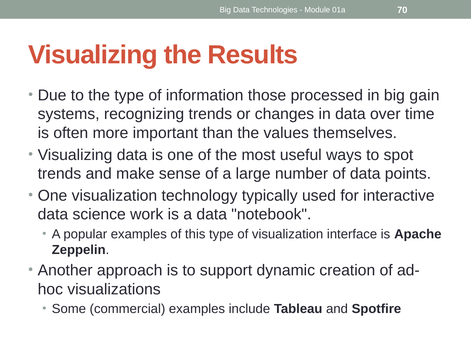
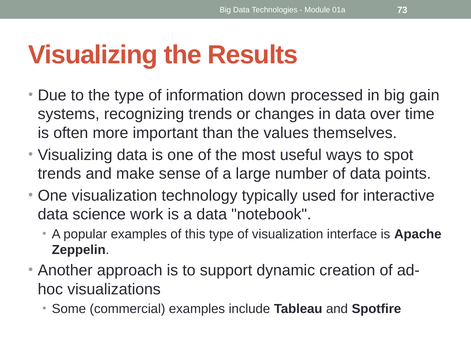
70: 70 -> 73
those: those -> down
